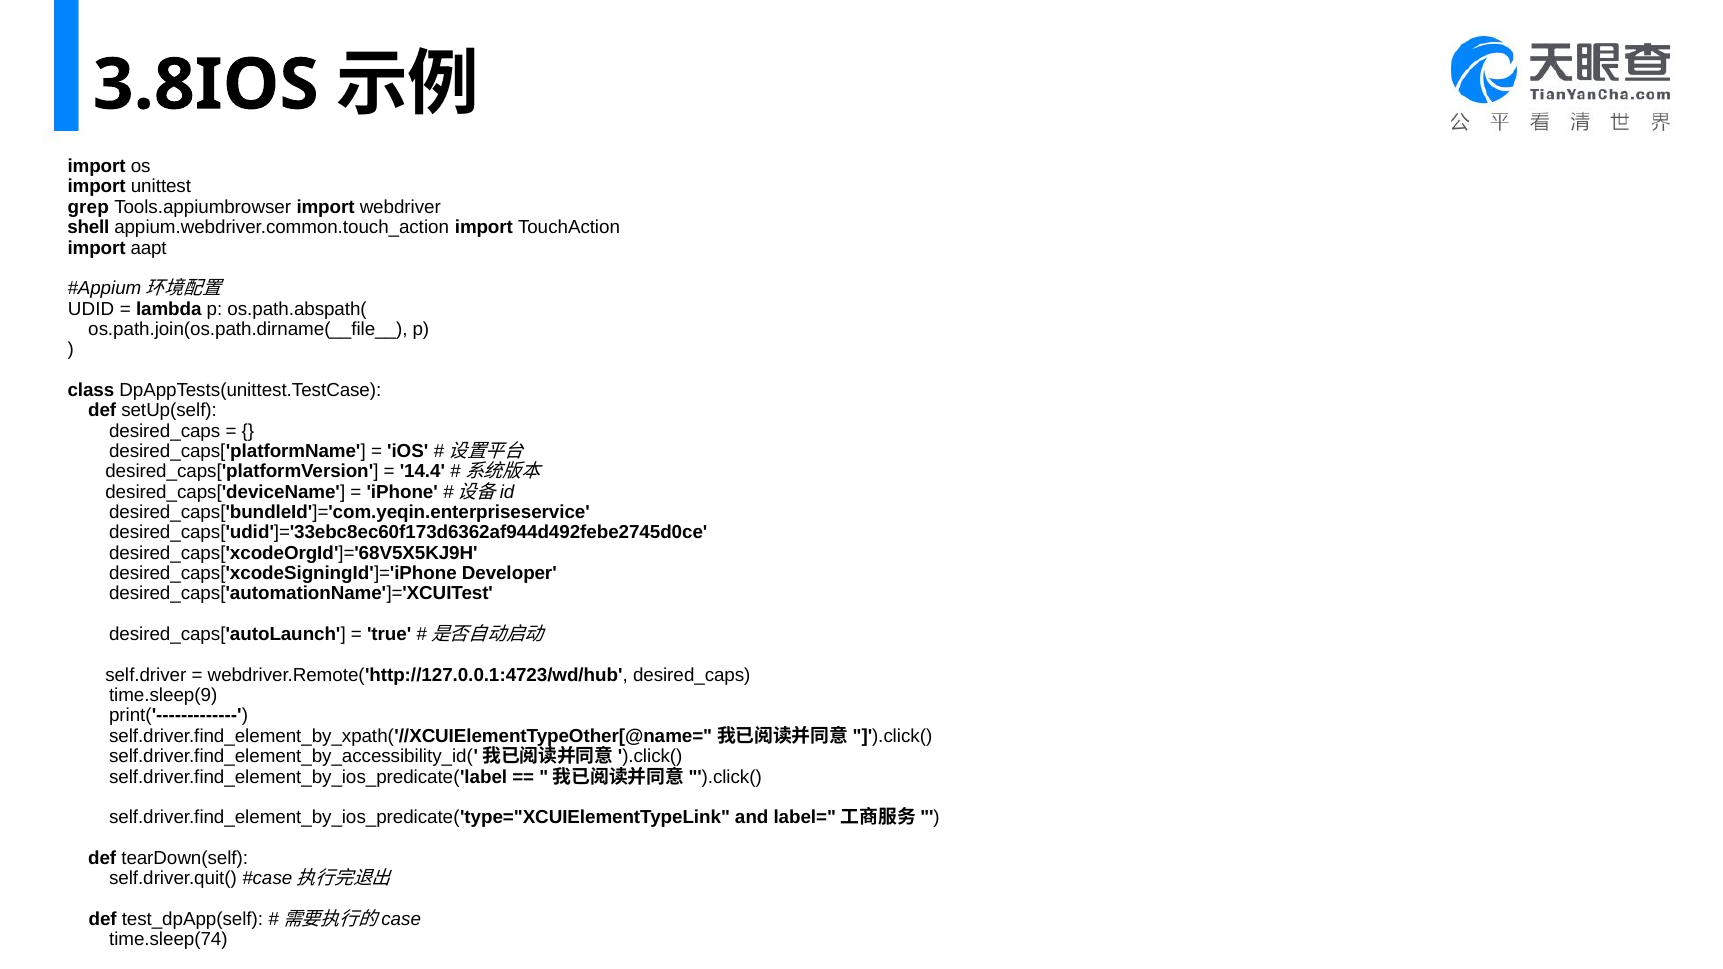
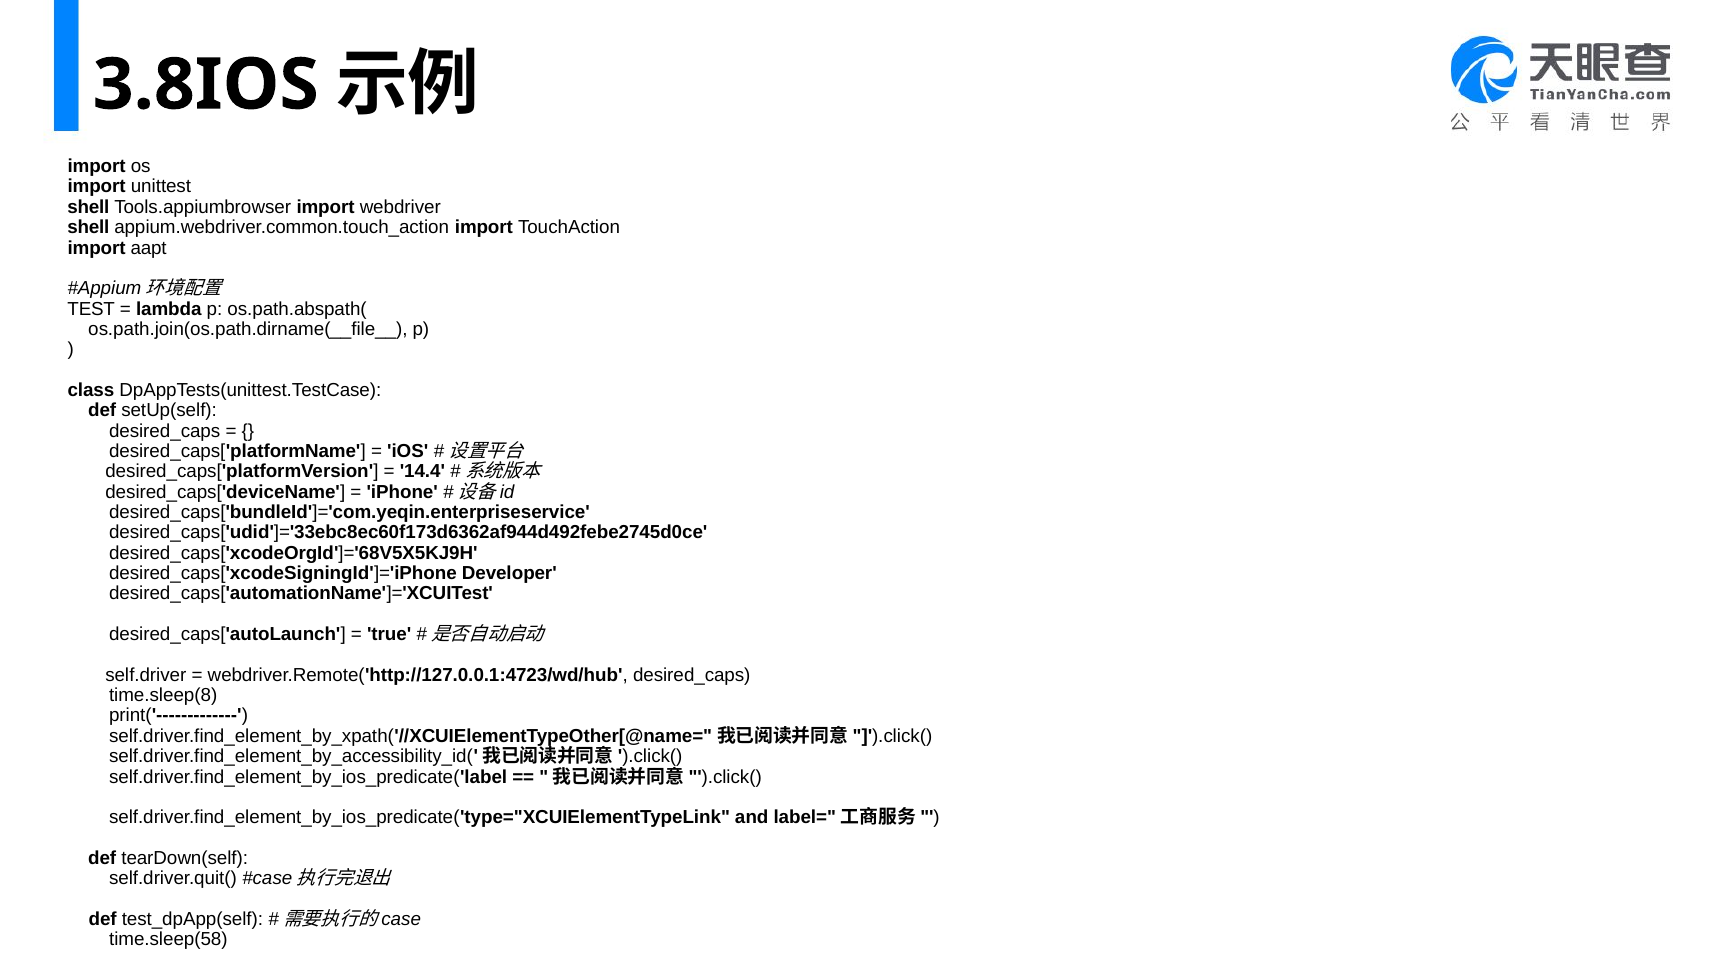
grep at (88, 207): grep -> shell
UDID: UDID -> TEST
time.sleep(9: time.sleep(9 -> time.sleep(8
time.sleep(74: time.sleep(74 -> time.sleep(58
